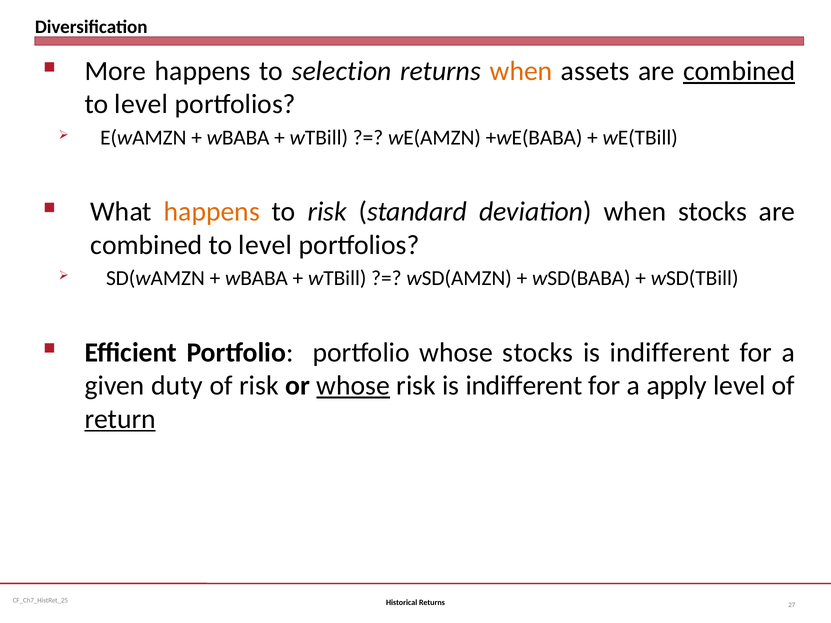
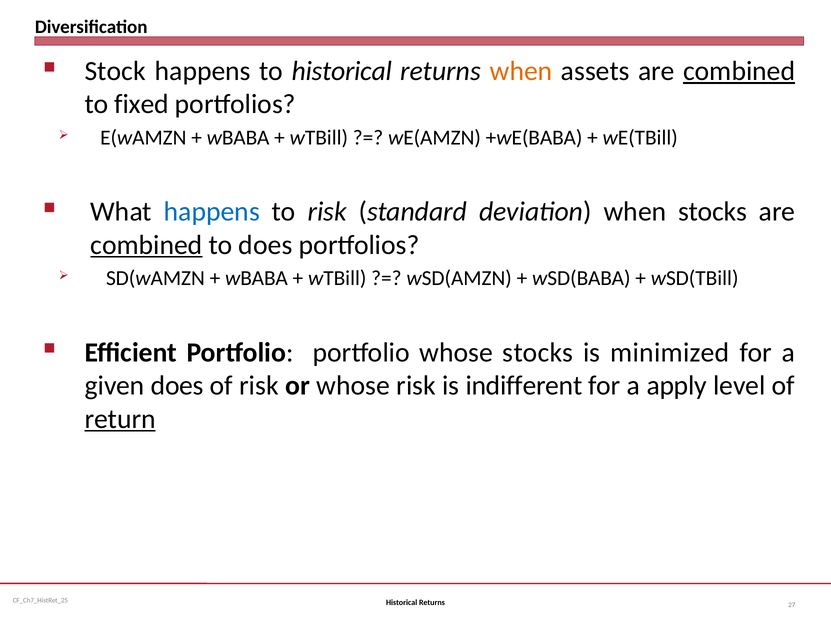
More: More -> Stock
to selection: selection -> historical
level at (141, 104): level -> fixed
happens at (212, 212) colour: orange -> blue
combined at (146, 245) underline: none -> present
level at (265, 245): level -> does
indifferent at (670, 353): indifferent -> minimized
given duty: duty -> does
whose at (353, 386) underline: present -> none
